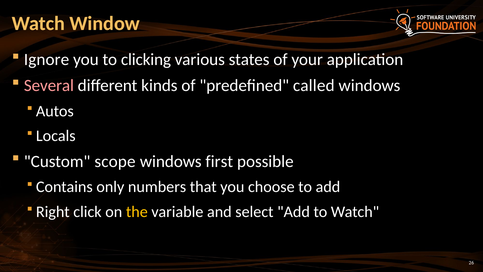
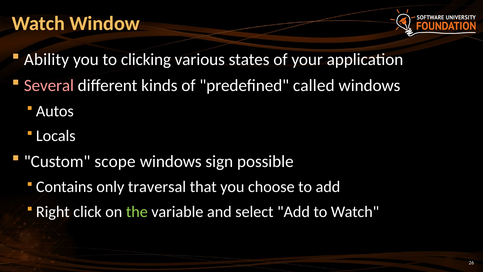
Ignore: Ignore -> Ability
first: first -> sign
numbers: numbers -> traversal
the colour: yellow -> light green
